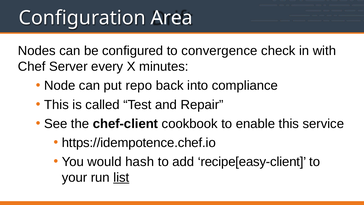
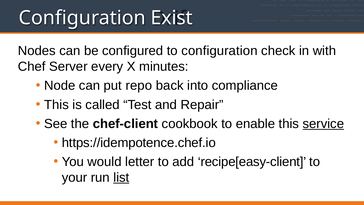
Area: Area -> Exist
to convergence: convergence -> configuration
service underline: none -> present
hash: hash -> letter
